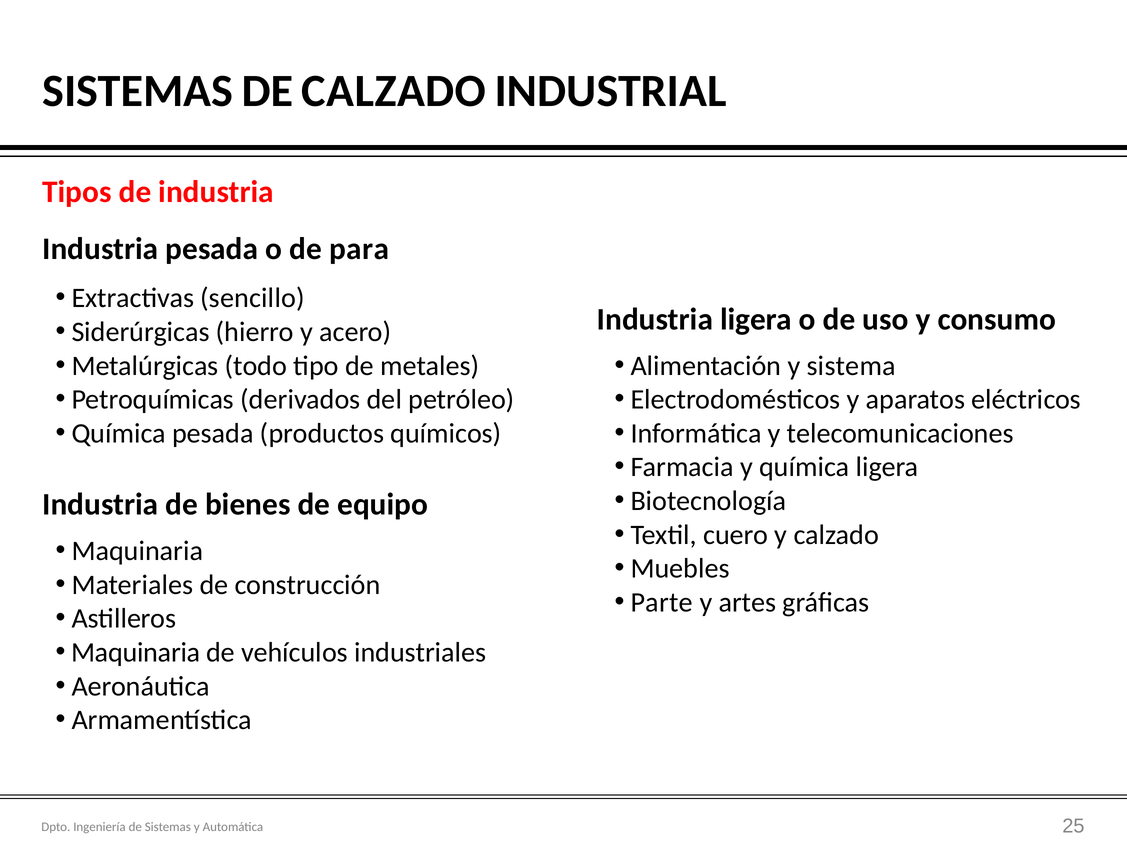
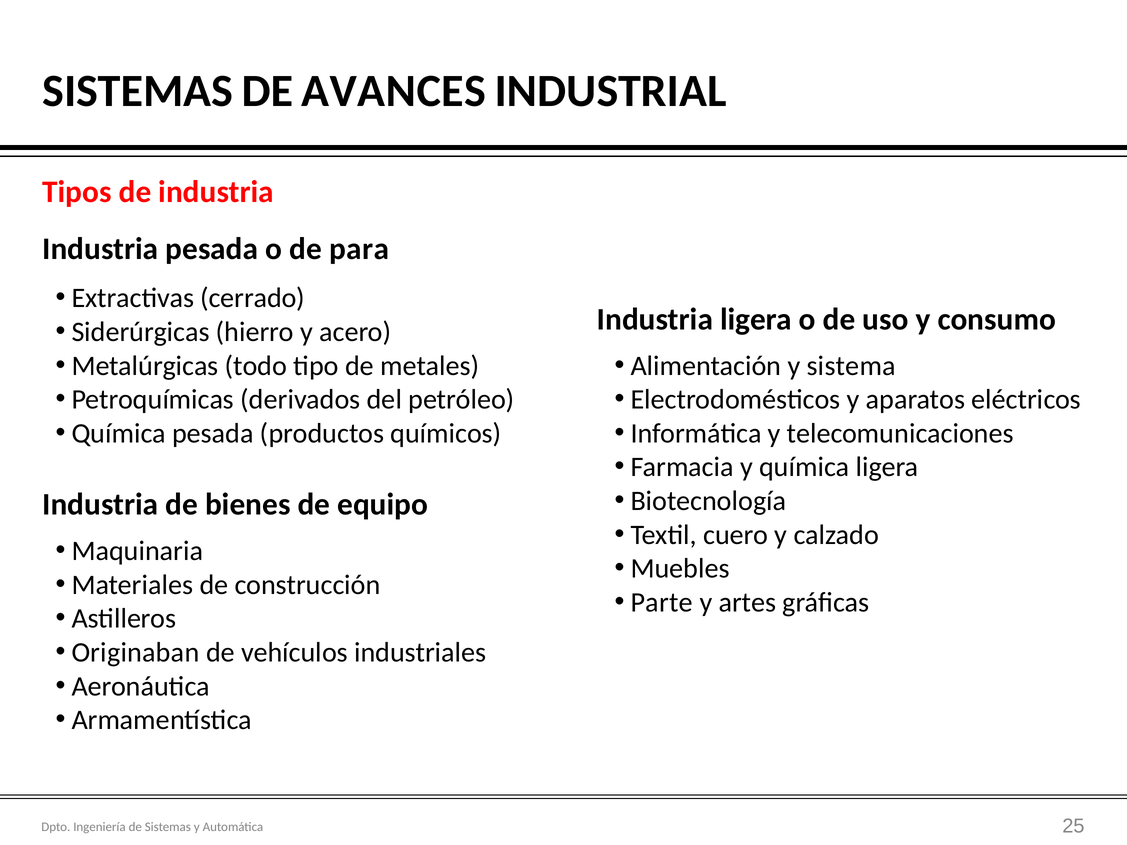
DE CALZADO: CALZADO -> AVANCES
sencillo: sencillo -> cerrado
Maquinaria at (136, 653): Maquinaria -> Originaban
